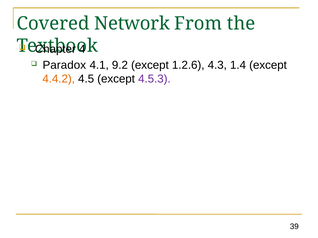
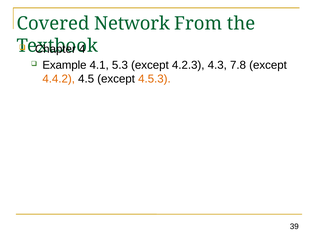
Paradox: Paradox -> Example
9.2: 9.2 -> 5.3
1.2.6: 1.2.6 -> 4.2.3
1.4: 1.4 -> 7.8
4.5.3 colour: purple -> orange
